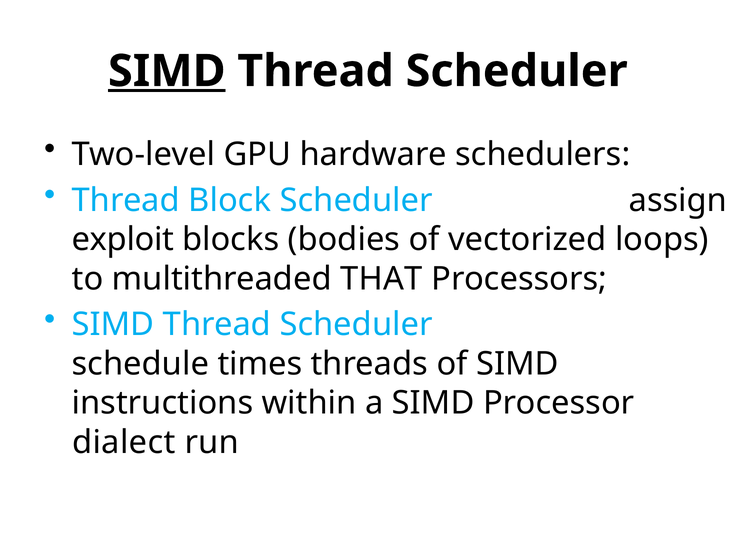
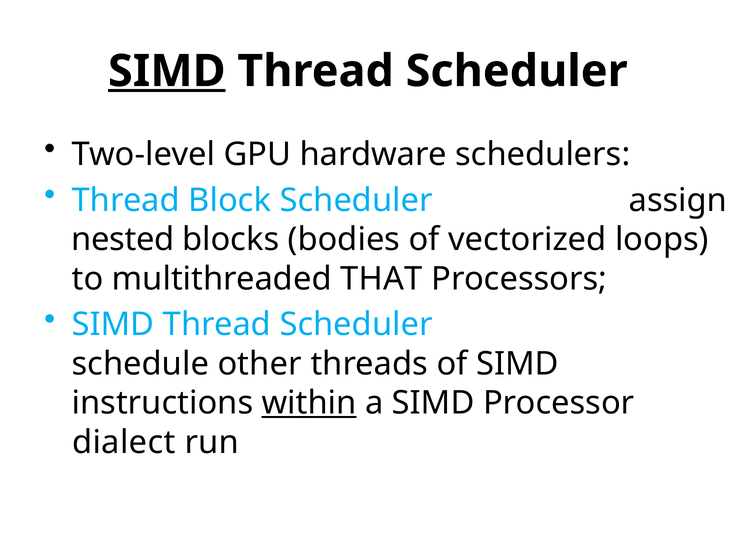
exploit: exploit -> nested
times: times -> other
within underline: none -> present
